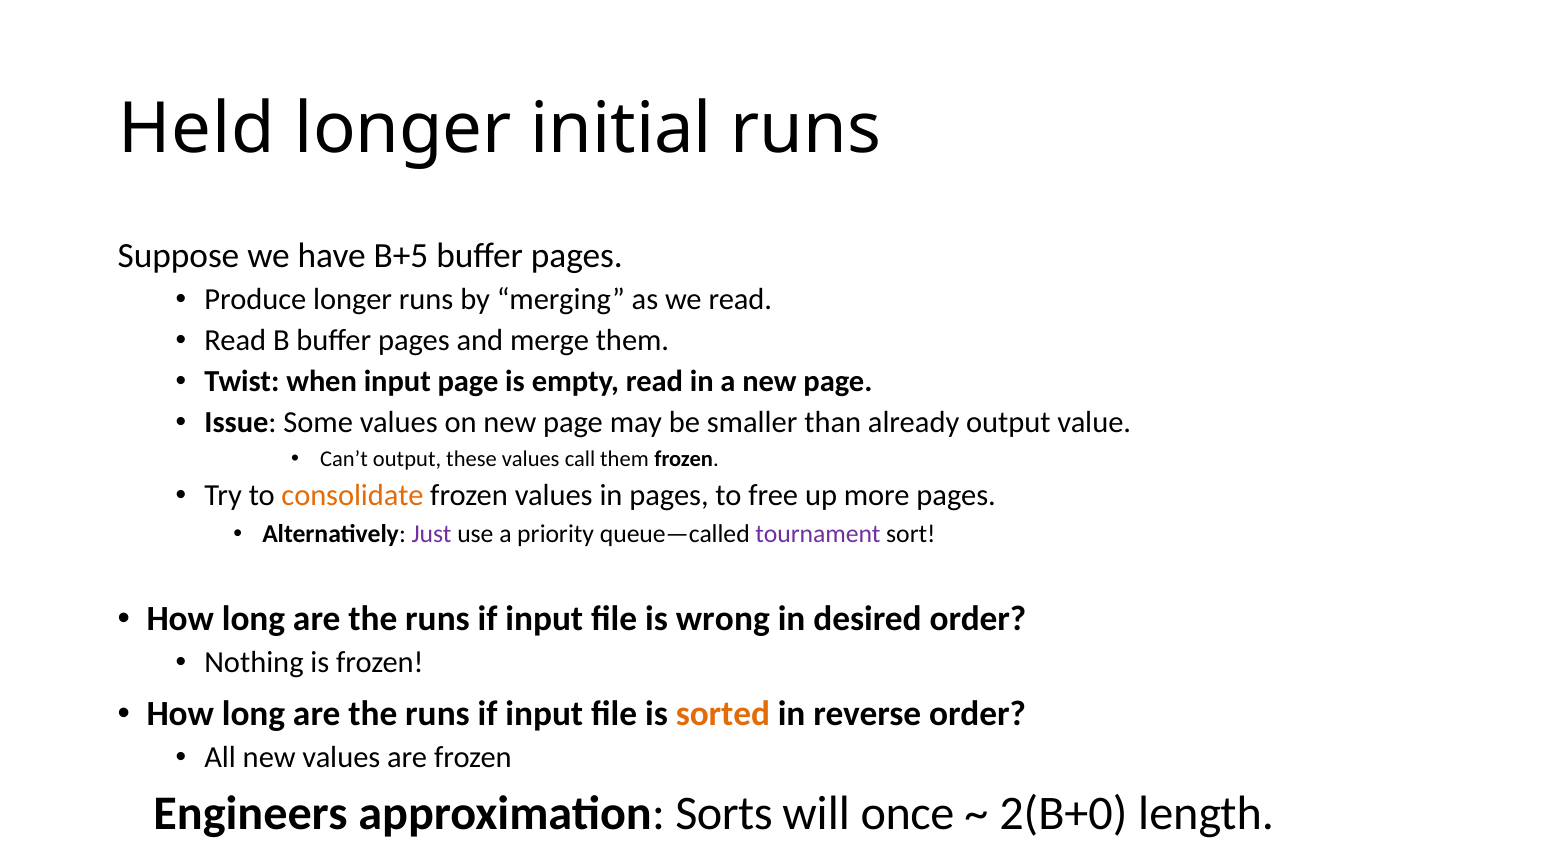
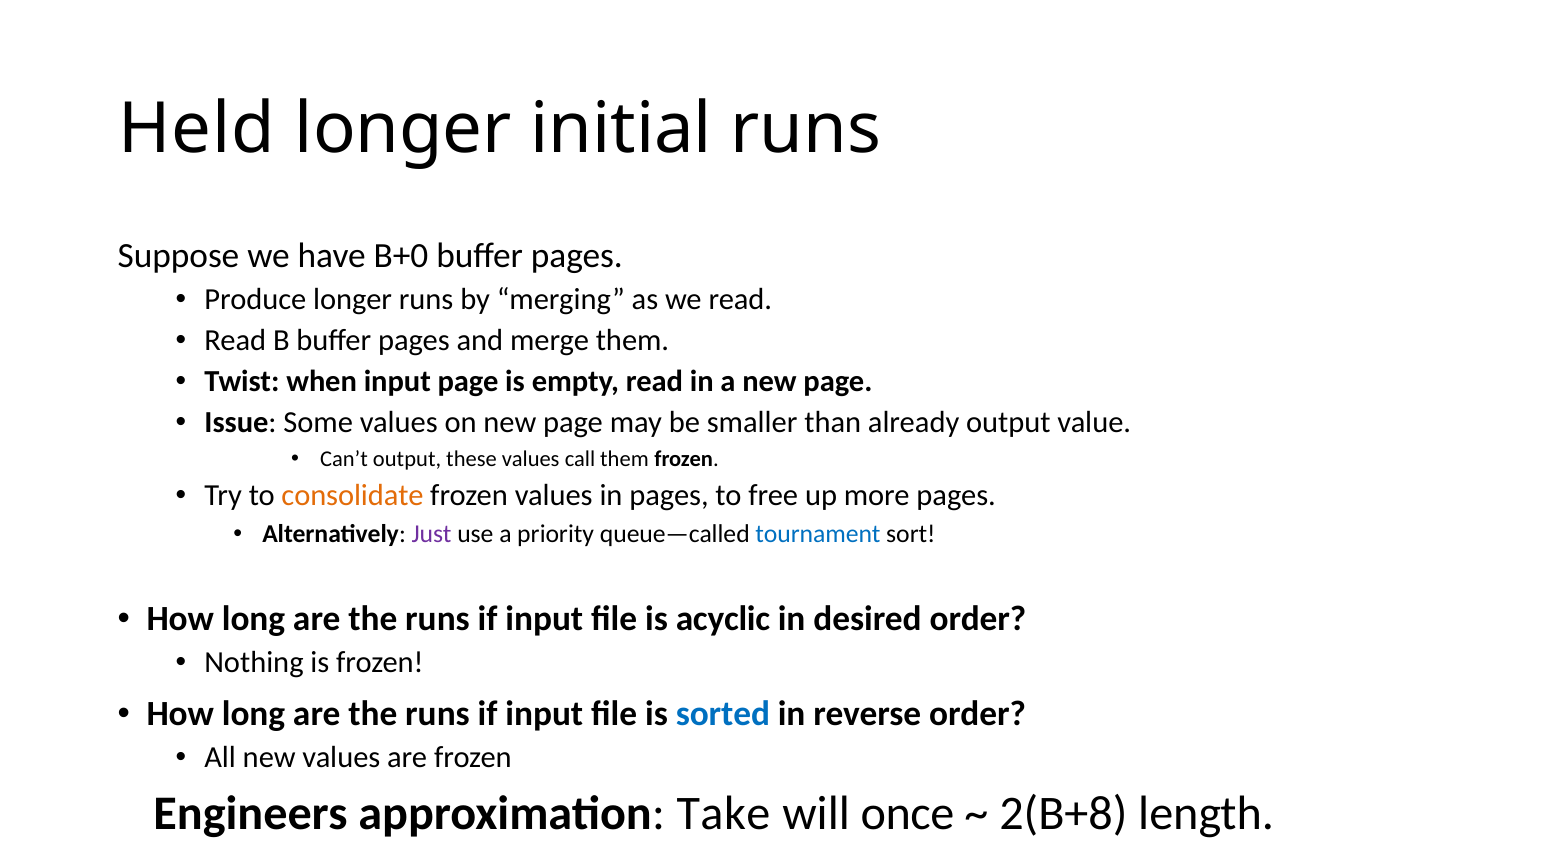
B+5: B+5 -> B+0
tournament colour: purple -> blue
wrong: wrong -> acyclic
sorted colour: orange -> blue
Sorts: Sorts -> Take
2(B+0: 2(B+0 -> 2(B+8
